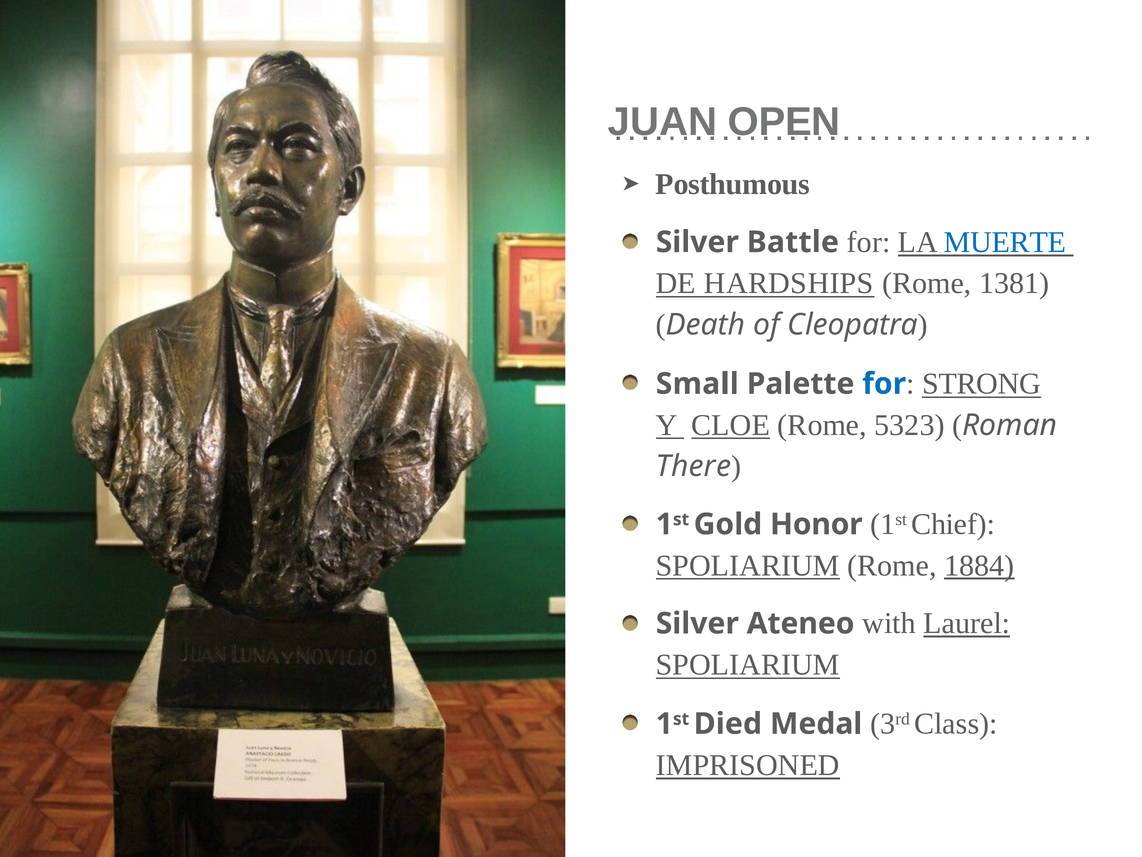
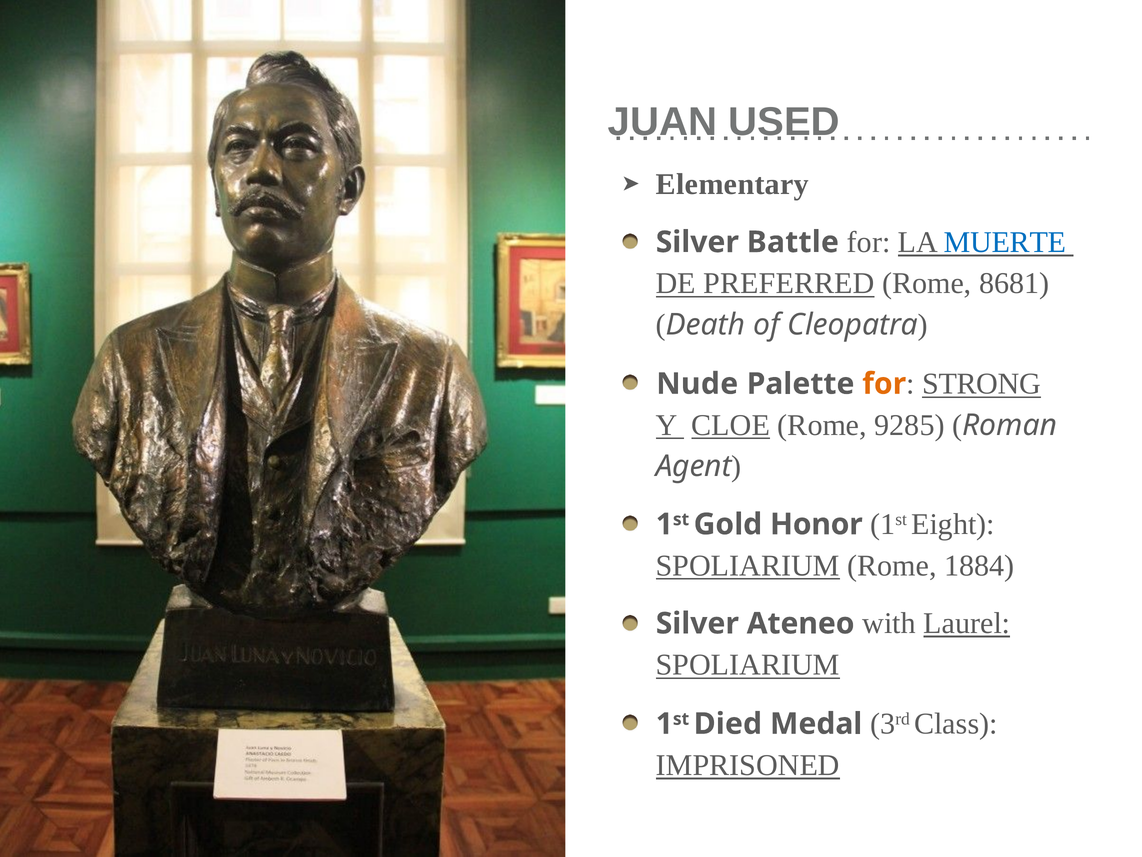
OPEN: OPEN -> USED
Posthumous: Posthumous -> Elementary
HARDSHIPS: HARDSHIPS -> PREFERRED
1381: 1381 -> 8681
Small: Small -> Nude
for at (884, 384) colour: blue -> orange
5323: 5323 -> 9285
There: There -> Agent
Chief: Chief -> Eight
1884 underline: present -> none
